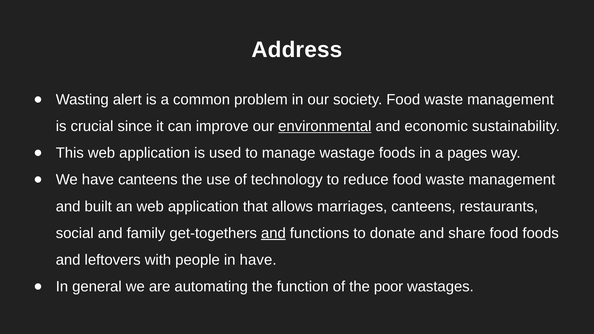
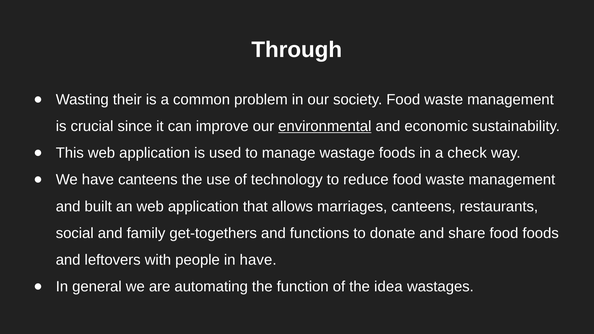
Address: Address -> Through
alert: alert -> their
pages: pages -> check
and at (273, 233) underline: present -> none
poor: poor -> idea
